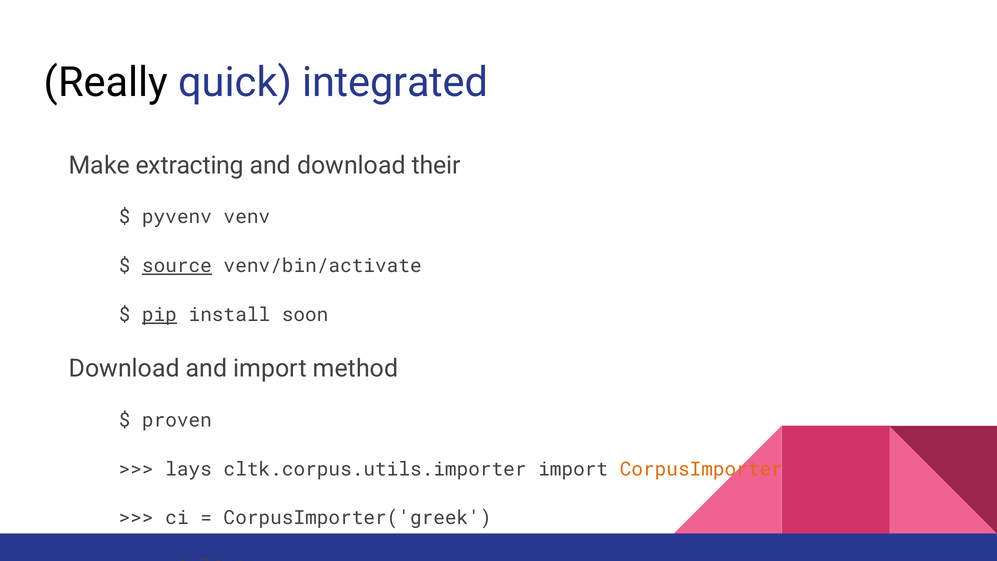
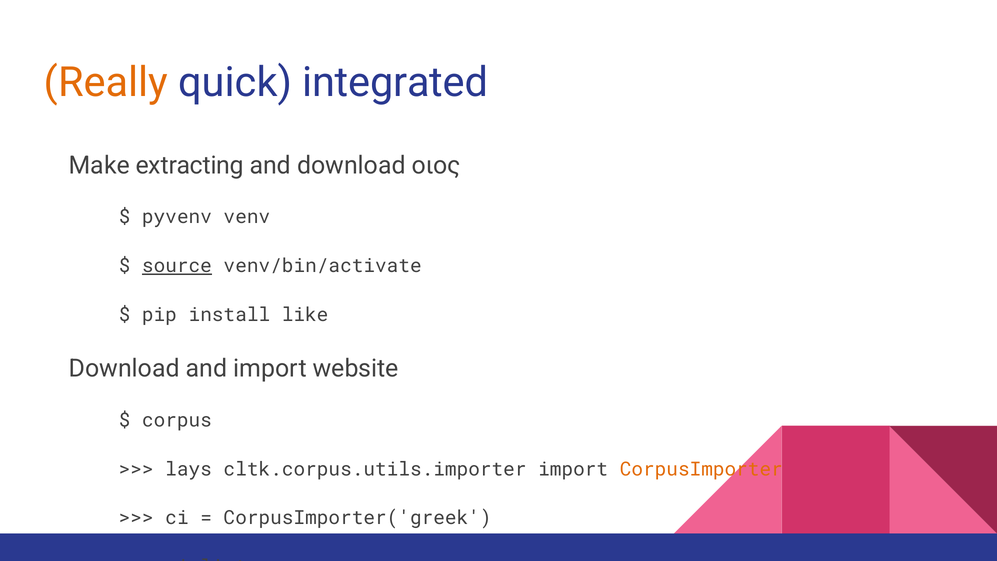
Really colour: black -> orange
their: their -> οιος
pip underline: present -> none
soon: soon -> like
method: method -> website
proven: proven -> corpus
